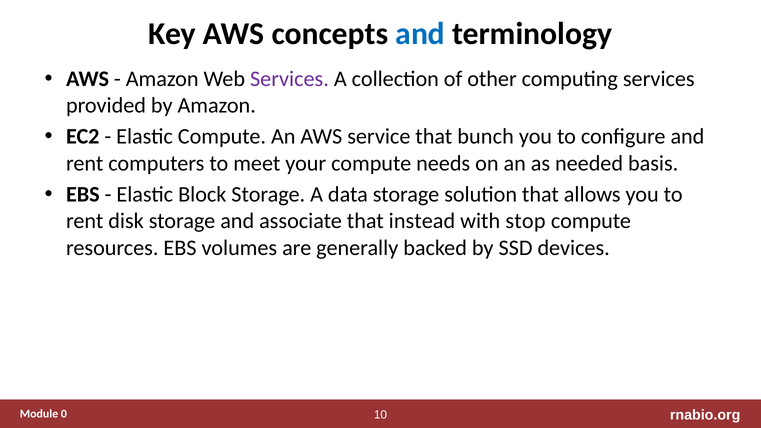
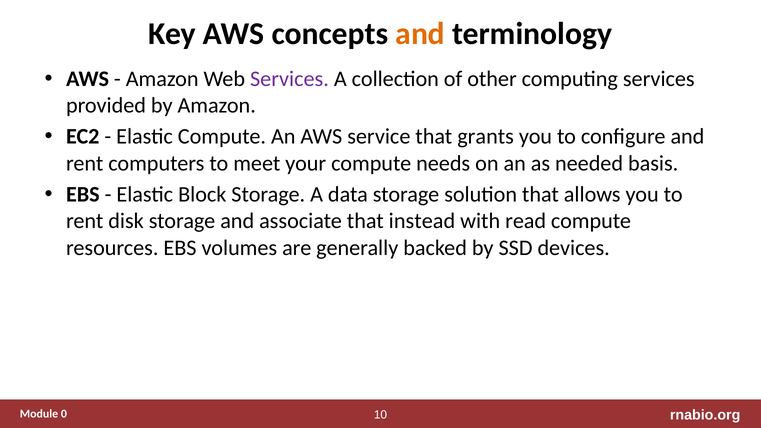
and at (420, 34) colour: blue -> orange
bunch: bunch -> grants
stop: stop -> read
